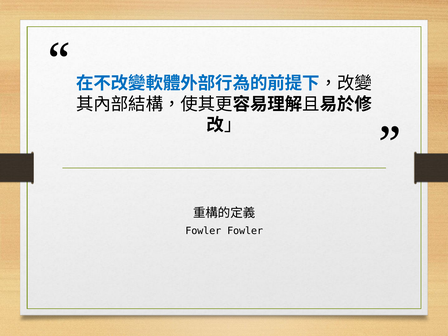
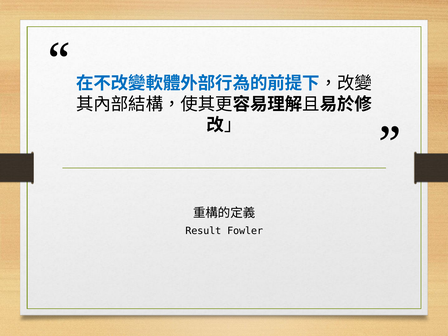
Fowler at (203, 231): Fowler -> Result
